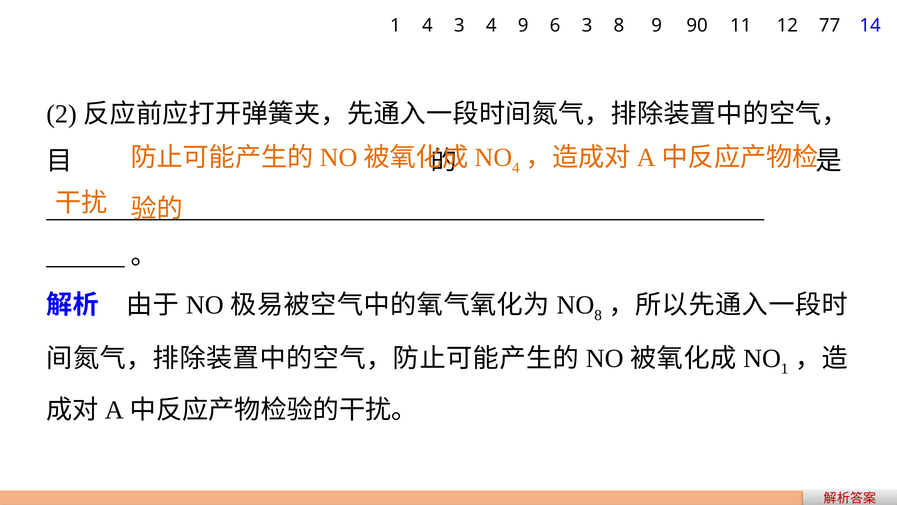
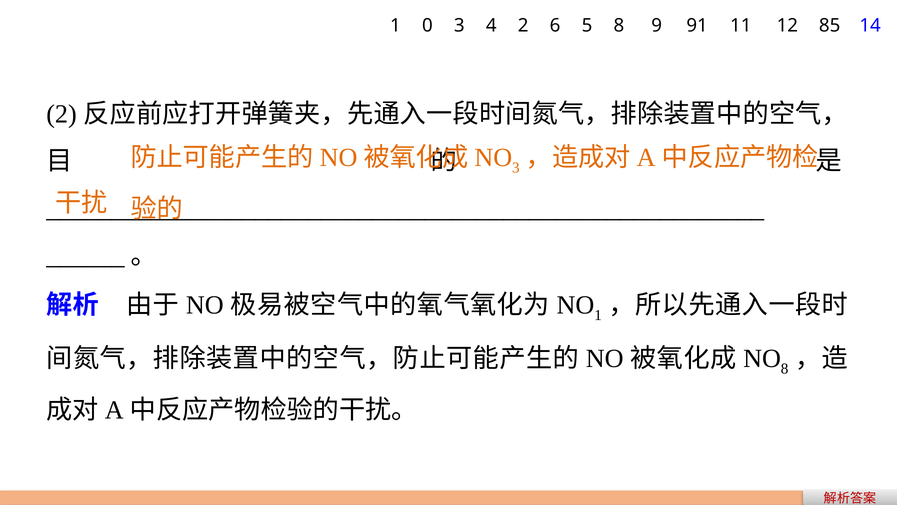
1 4: 4 -> 0
4 9: 9 -> 2
6 3: 3 -> 5
90: 90 -> 91
77: 77 -> 85
4 at (516, 168): 4 -> 3
8 at (598, 315): 8 -> 1
1 at (785, 368): 1 -> 8
